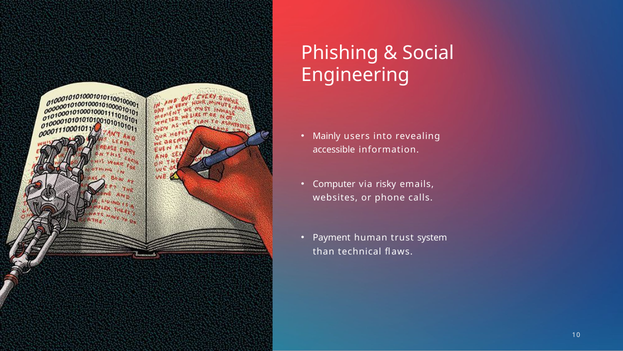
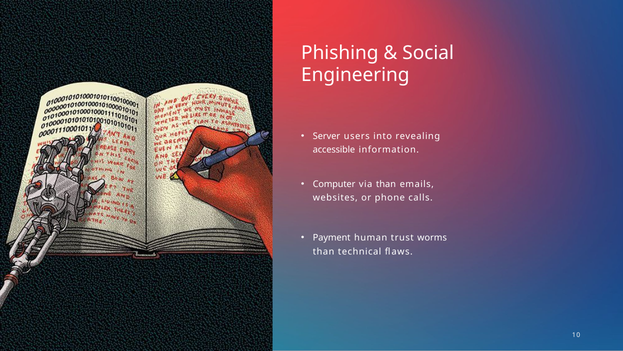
Mainly: Mainly -> Server
via risky: risky -> than
system: system -> worms
